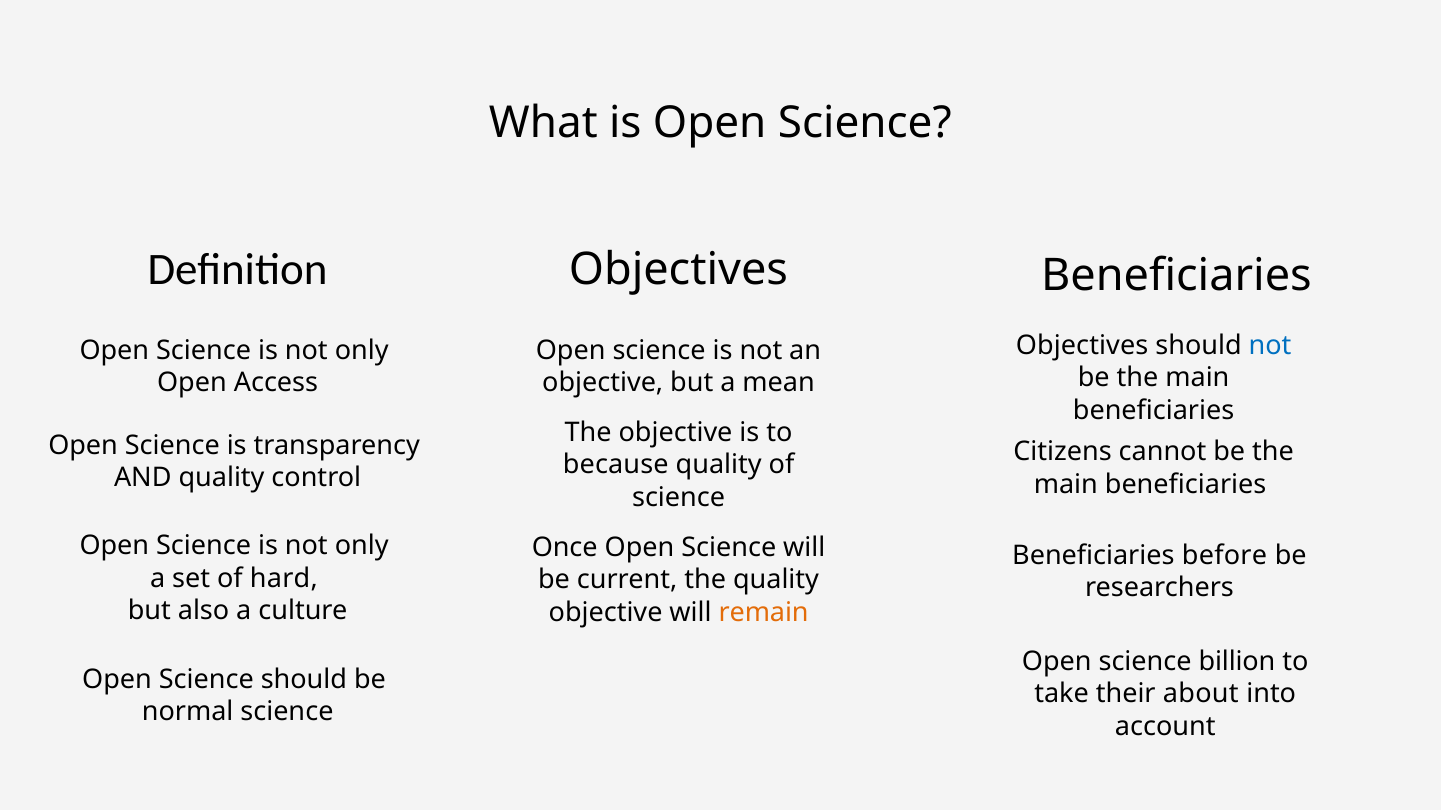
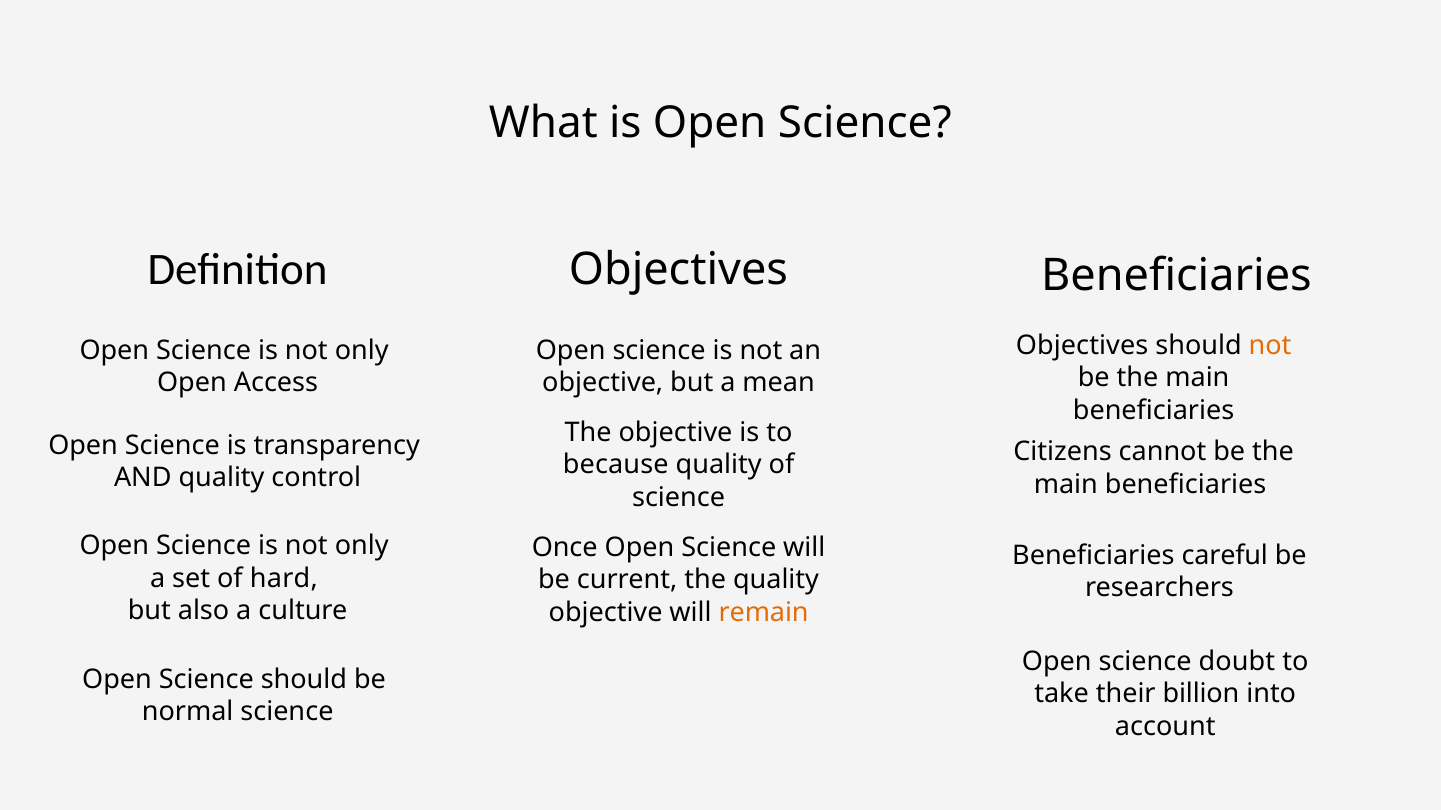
not at (1270, 346) colour: blue -> orange
before: before -> careful
billion: billion -> doubt
about: about -> billion
